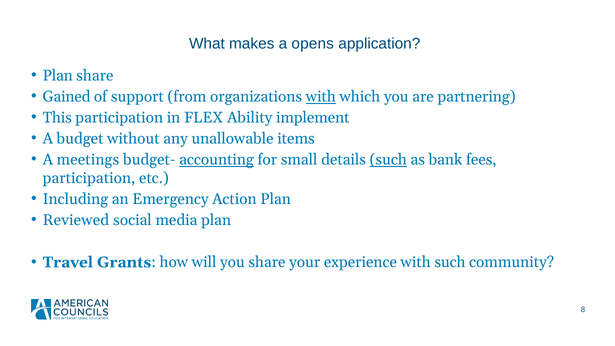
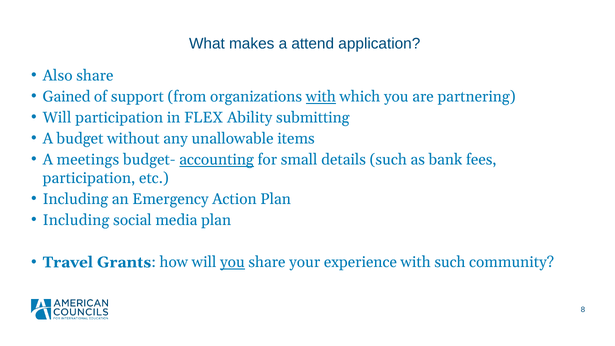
opens: opens -> attend
Plan at (58, 76): Plan -> Also
This at (57, 118): This -> Will
implement: implement -> submitting
such at (388, 160) underline: present -> none
Reviewed at (76, 220): Reviewed -> Including
you at (232, 262) underline: none -> present
